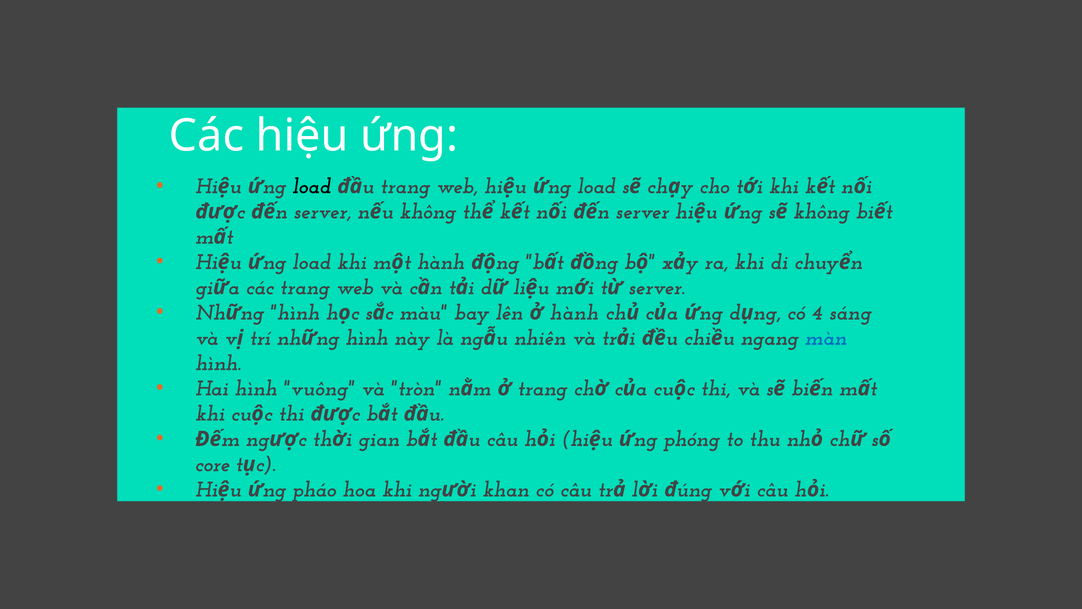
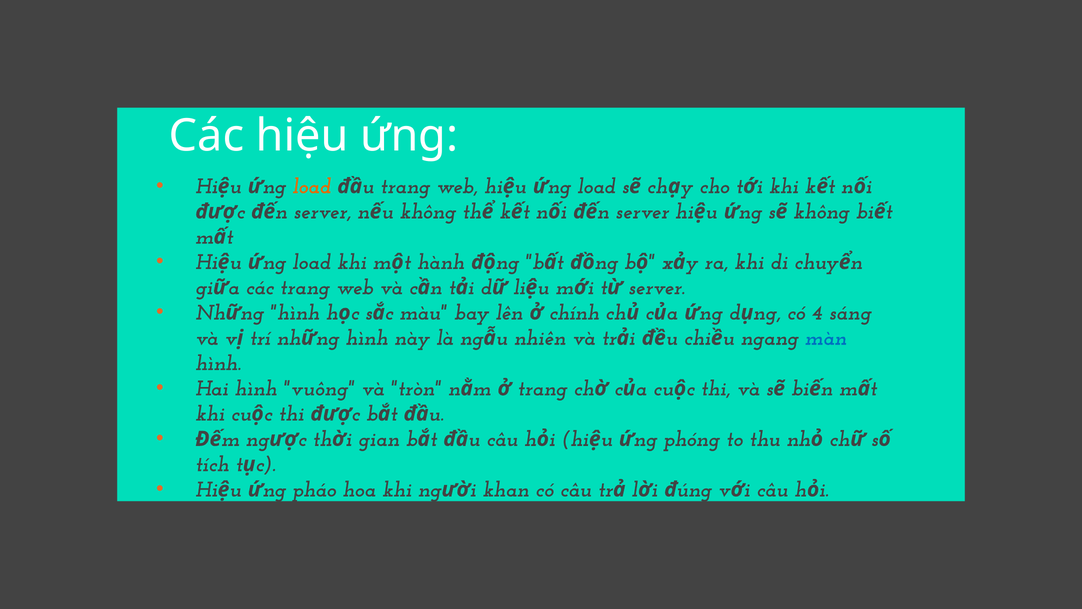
load at (312, 186) colour: black -> orange
lên hành: hành -> chính
core: core -> tích
